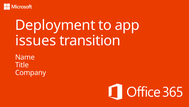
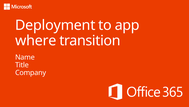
issues: issues -> where
